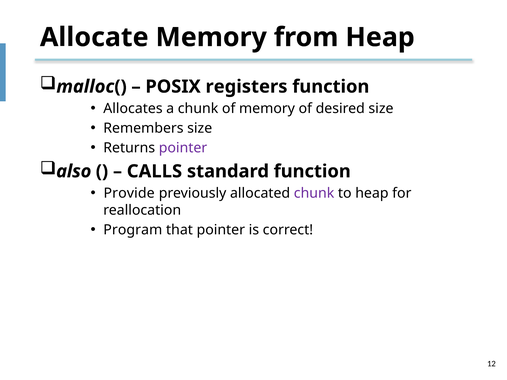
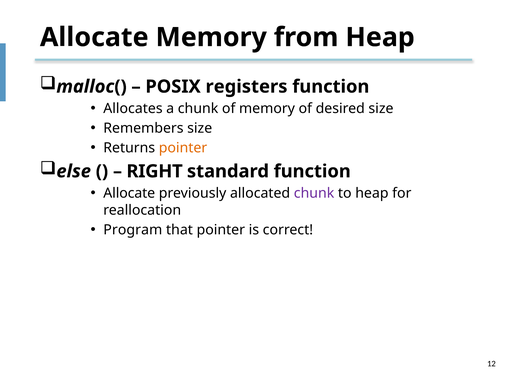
pointer at (183, 148) colour: purple -> orange
also: also -> else
CALLS: CALLS -> RIGHT
Provide at (129, 193): Provide -> Allocate
